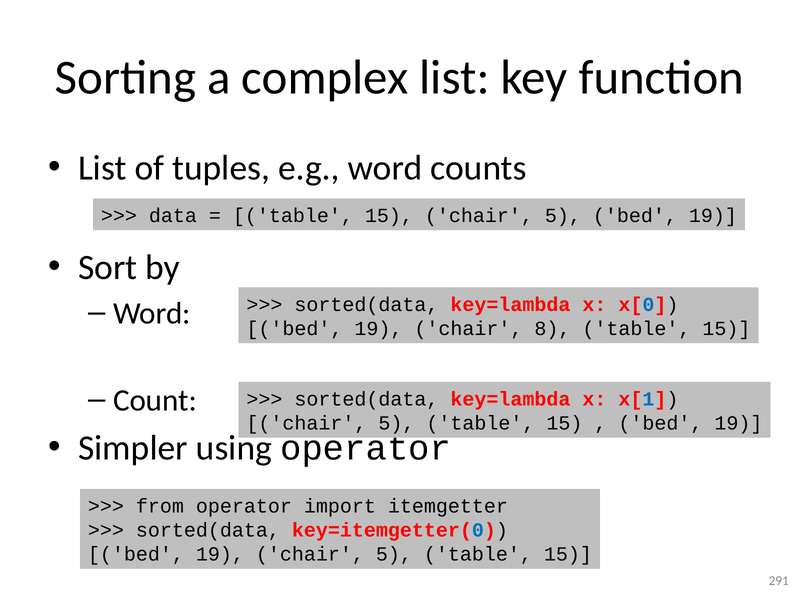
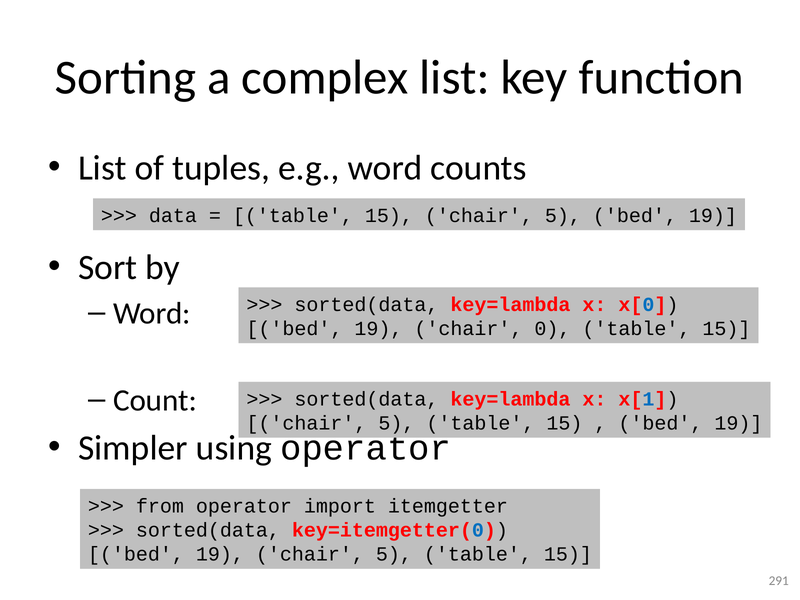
8: 8 -> 0
